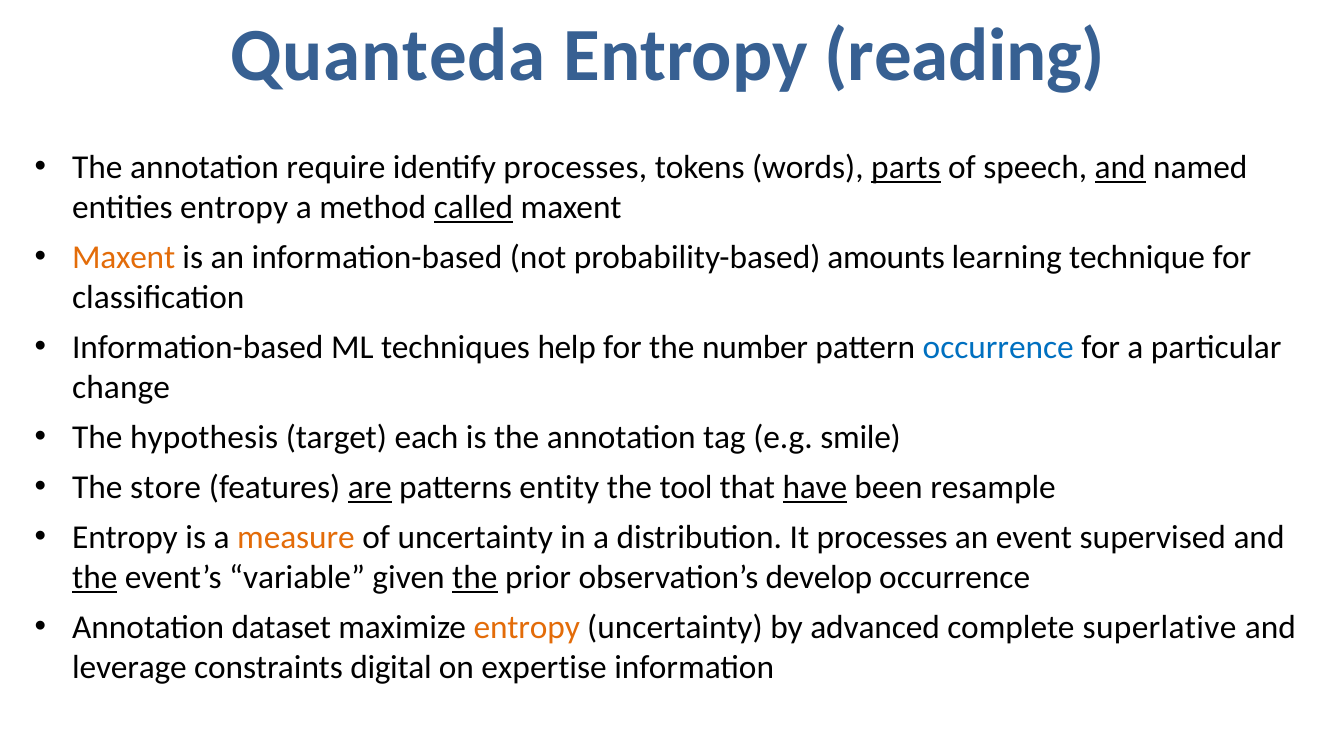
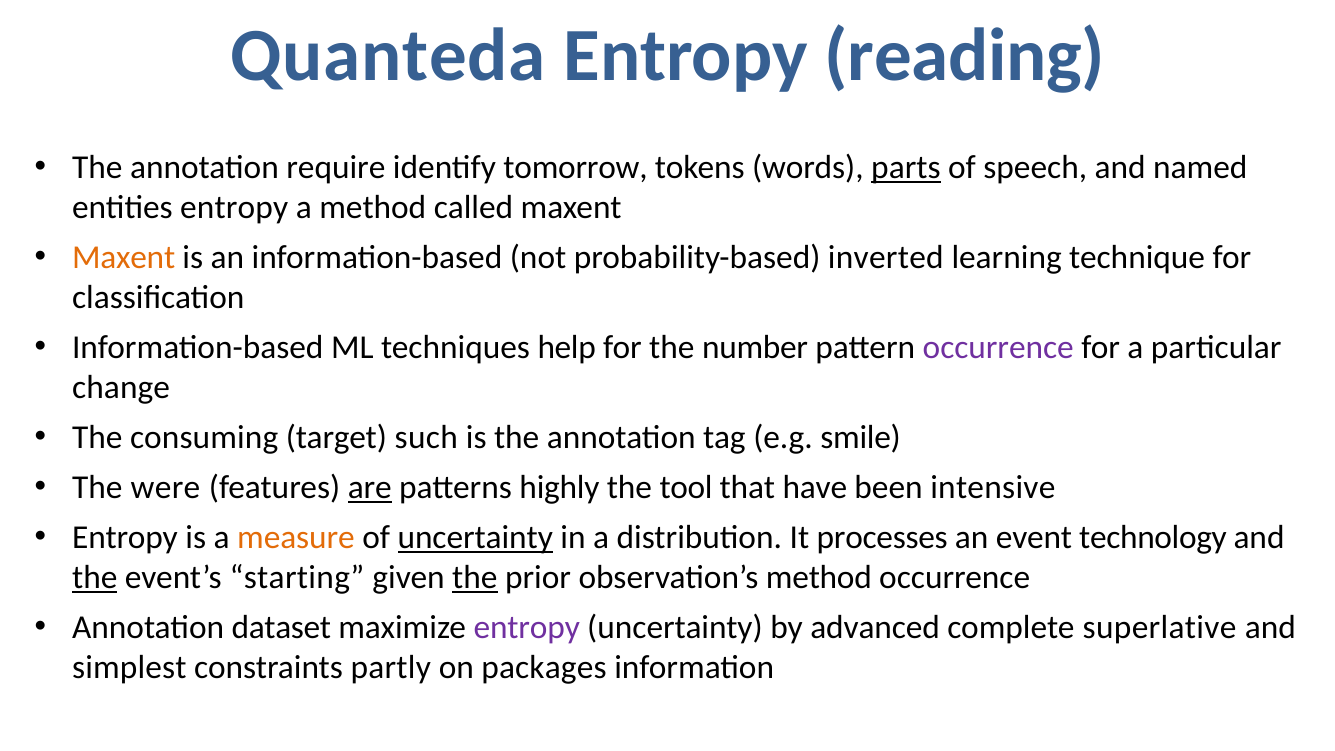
identify processes: processes -> tomorrow
and at (1120, 167) underline: present -> none
called underline: present -> none
amounts: amounts -> inverted
occurrence at (998, 347) colour: blue -> purple
hypothesis: hypothesis -> consuming
each: each -> such
store: store -> were
entity: entity -> highly
have underline: present -> none
resample: resample -> intensive
uncertainty at (475, 538) underline: none -> present
supervised: supervised -> technology
variable: variable -> starting
observation’s develop: develop -> method
entropy at (527, 628) colour: orange -> purple
leverage: leverage -> simplest
digital: digital -> partly
expertise: expertise -> packages
